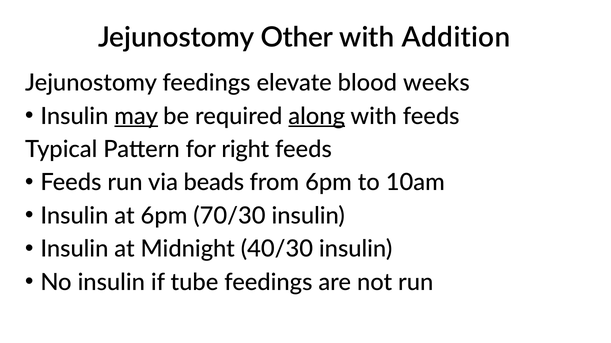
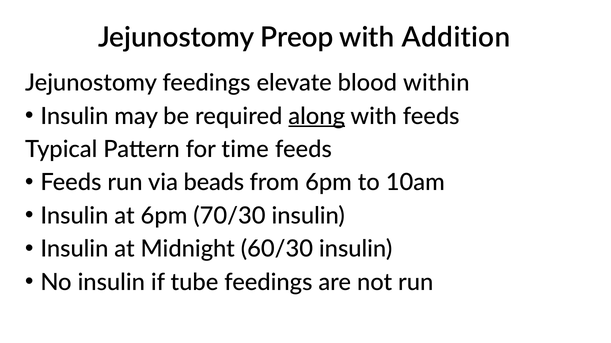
Other: Other -> Preop
weeks: weeks -> within
may underline: present -> none
right: right -> time
40/30: 40/30 -> 60/30
